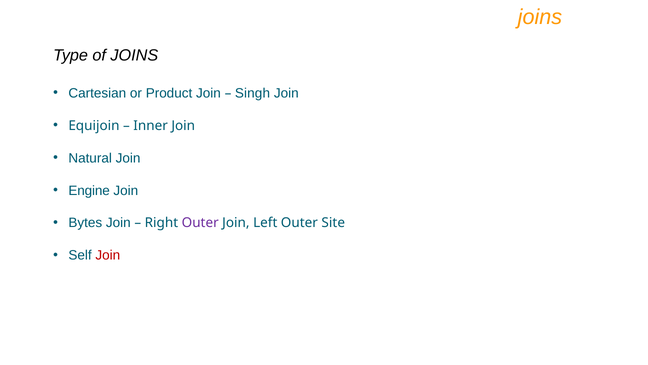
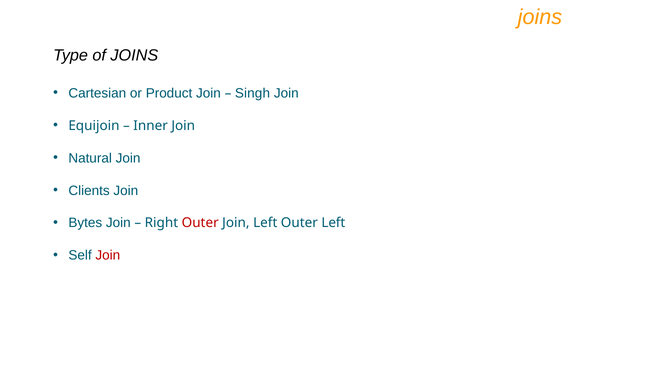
Engine: Engine -> Clients
Outer at (200, 223) colour: purple -> red
Outer Site: Site -> Left
